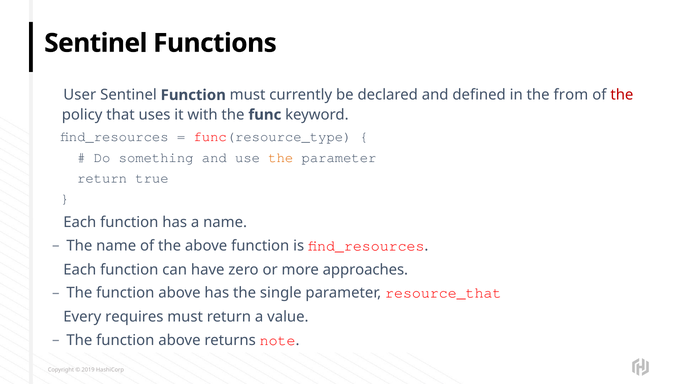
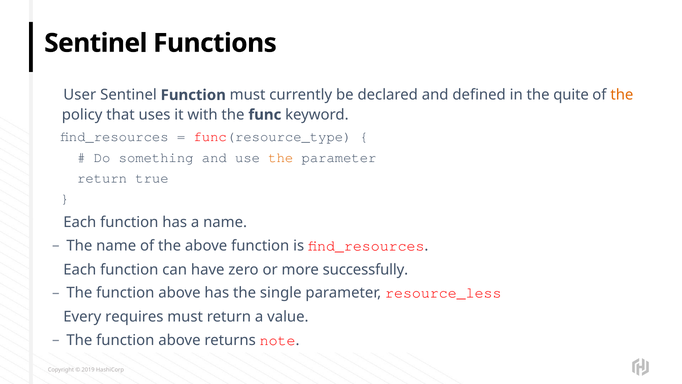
from: from -> quite
the at (622, 95) colour: red -> orange
approaches: approaches -> successfully
resource_that: resource_that -> resource_less
